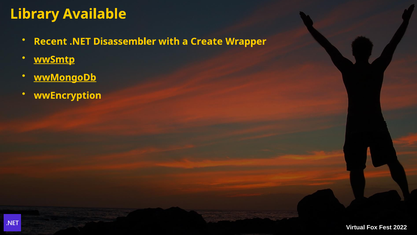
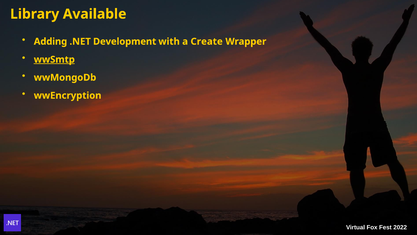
Recent: Recent -> Adding
Disassembler: Disassembler -> Development
wwMongoDb underline: present -> none
